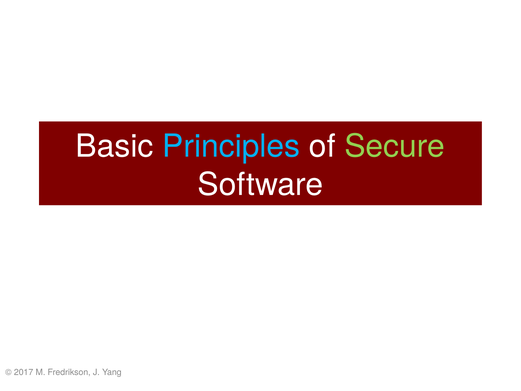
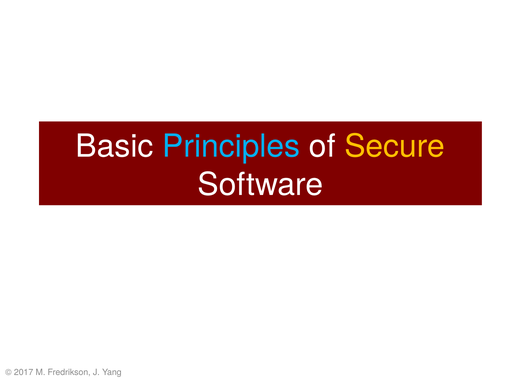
Secure colour: light green -> yellow
